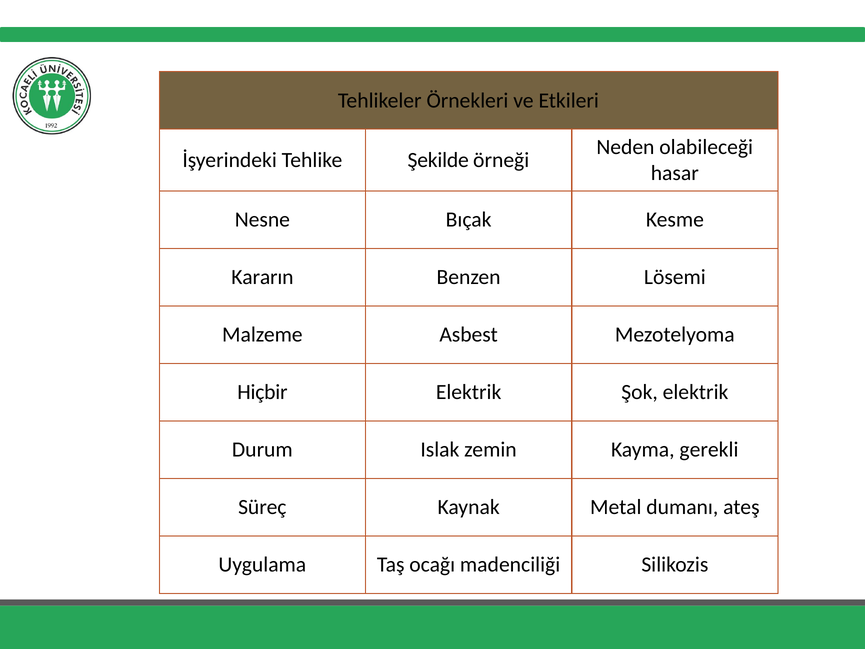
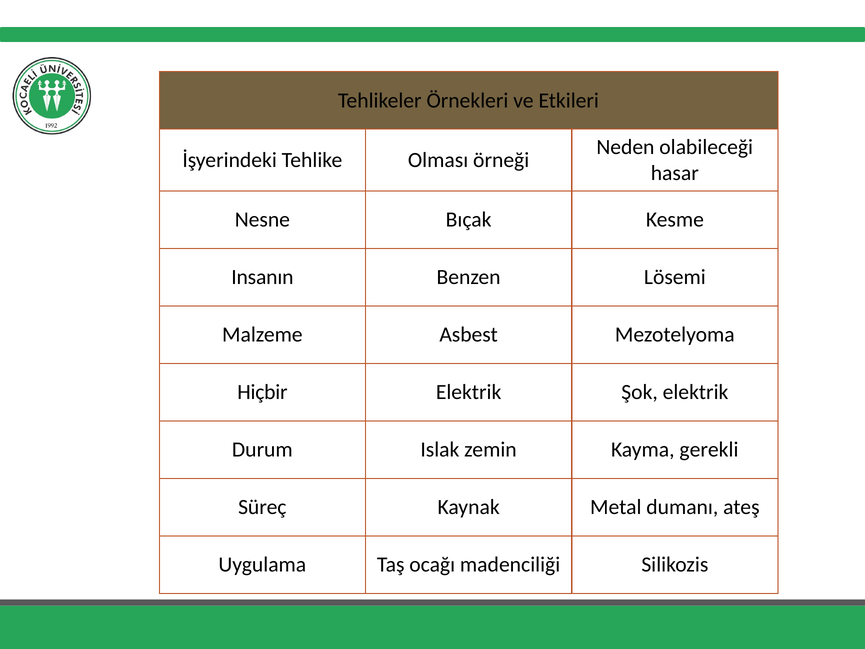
Şekilde: Şekilde -> Olması
Kararın: Kararın -> Insanın
